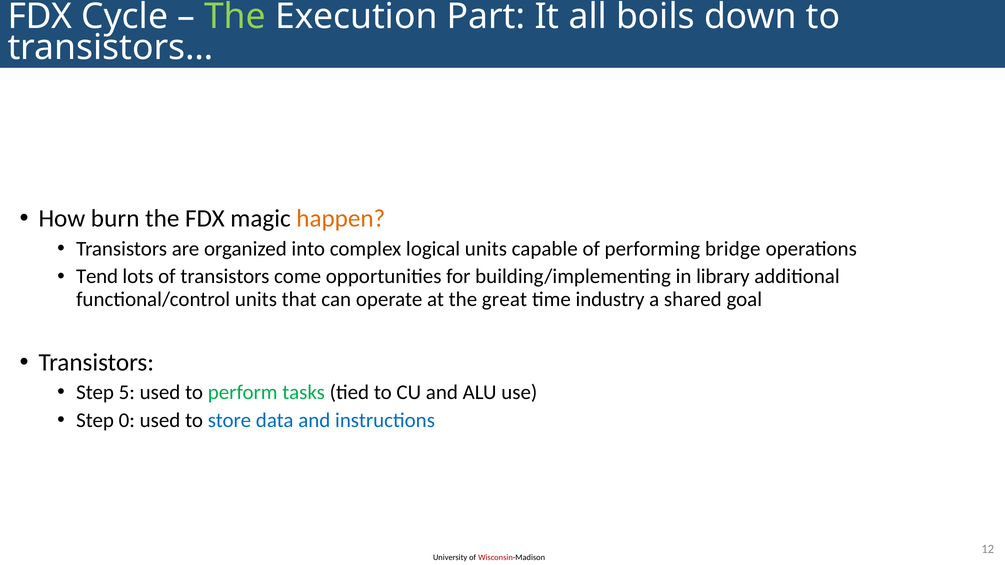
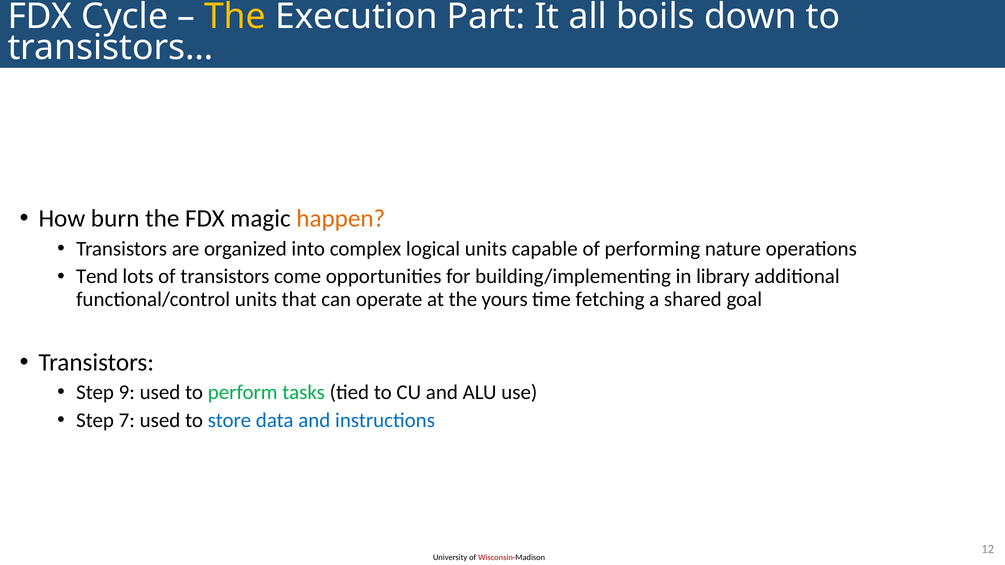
The at (235, 17) colour: light green -> yellow
bridge: bridge -> nature
great: great -> yours
industry: industry -> fetching
5: 5 -> 9
0: 0 -> 7
